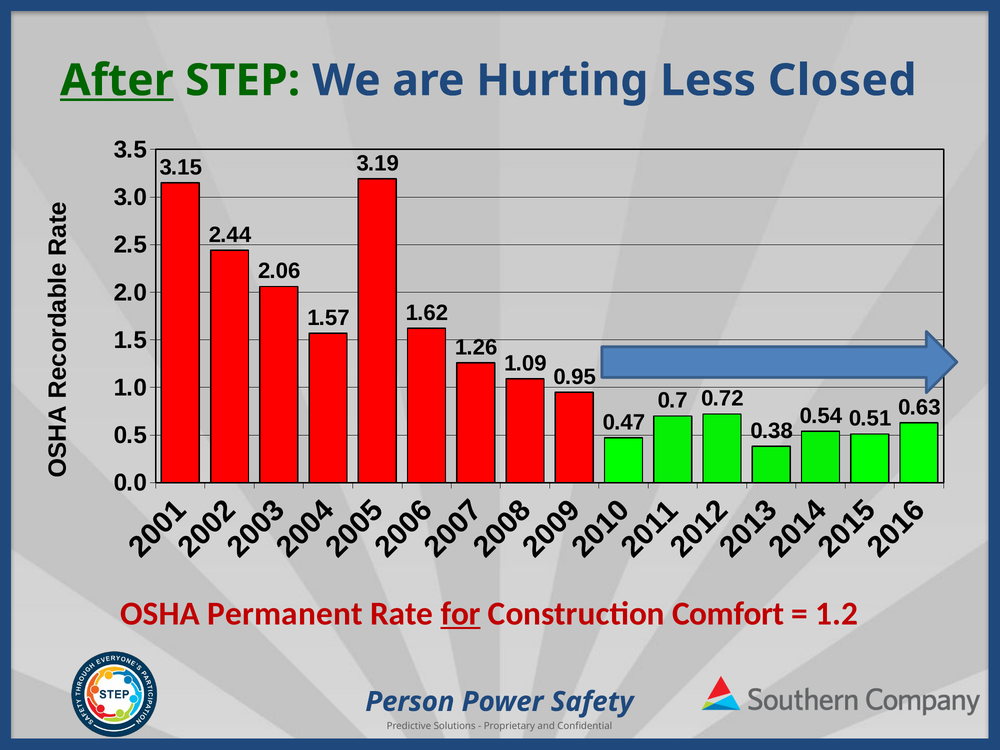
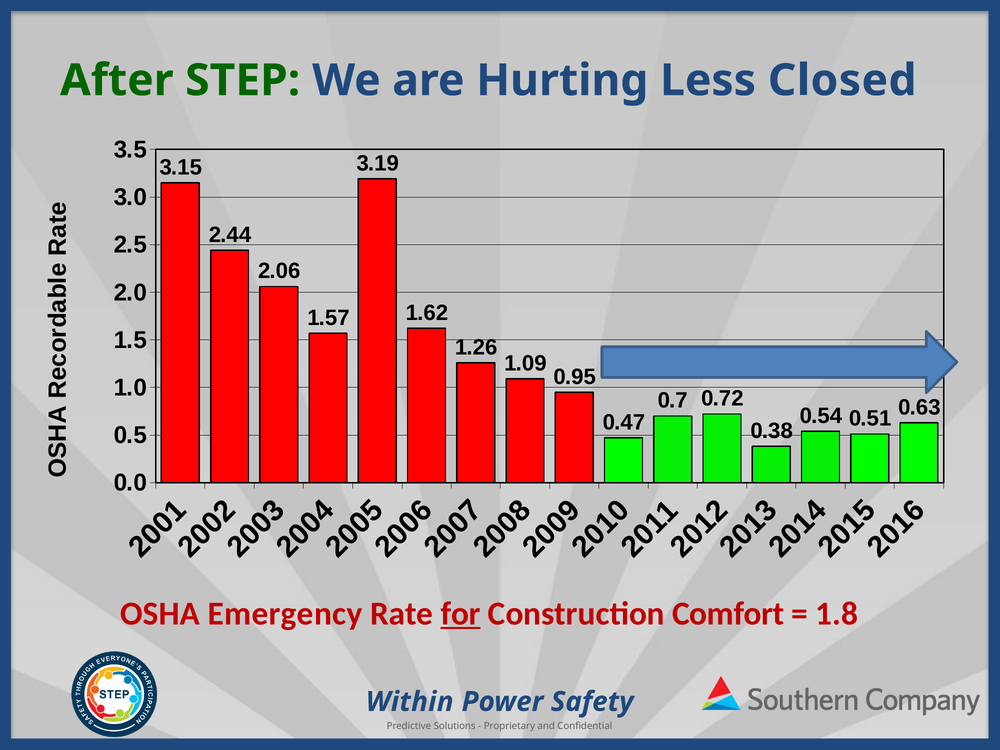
After underline: present -> none
Permanent: Permanent -> Emergency
1.2: 1.2 -> 1.8
Person: Person -> Within
